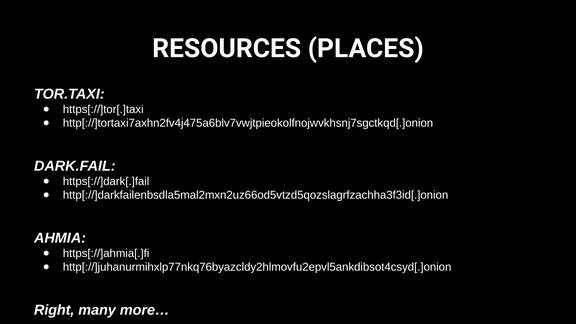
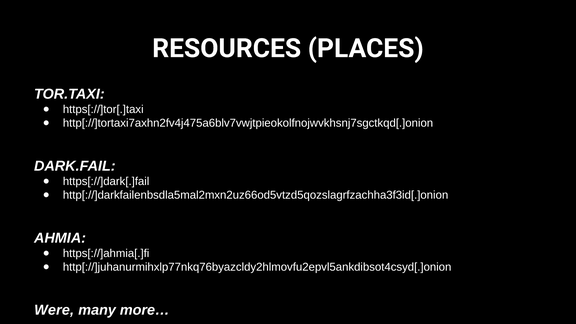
Right: Right -> Were
